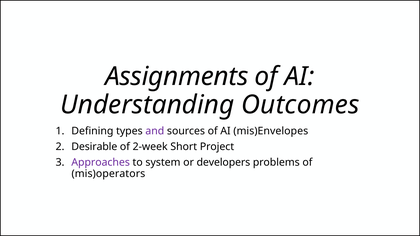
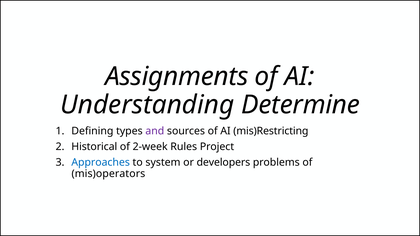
Outcomes: Outcomes -> Determine
mis)Envelopes: mis)Envelopes -> mis)Restricting
Desirable: Desirable -> Historical
Short: Short -> Rules
Approaches colour: purple -> blue
